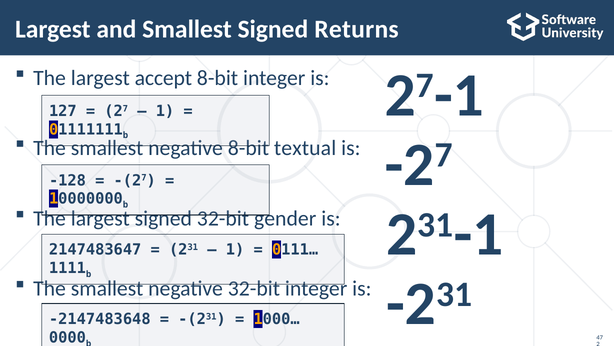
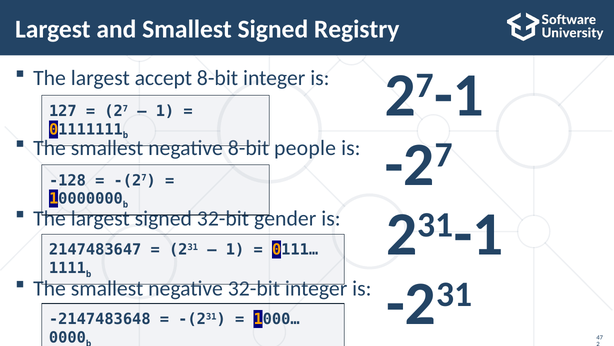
Returns: Returns -> Registry
textual: textual -> people
